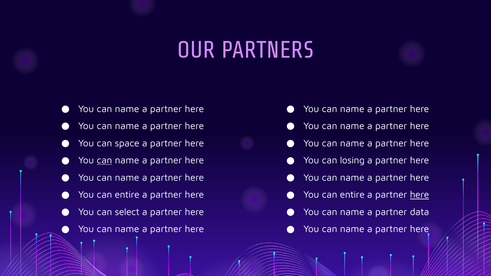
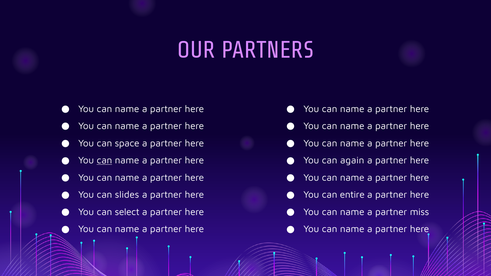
losing: losing -> again
entire at (127, 195): entire -> slides
here at (420, 195) underline: present -> none
data: data -> miss
